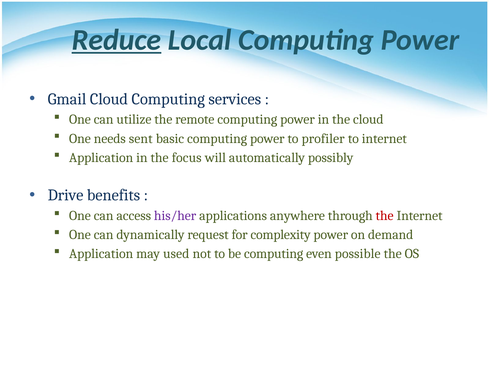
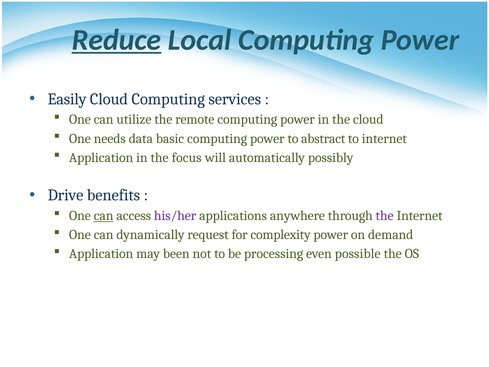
Gmail: Gmail -> Easily
sent: sent -> data
profiler: profiler -> abstract
can at (104, 216) underline: none -> present
the at (385, 216) colour: red -> purple
used: used -> been
be computing: computing -> processing
